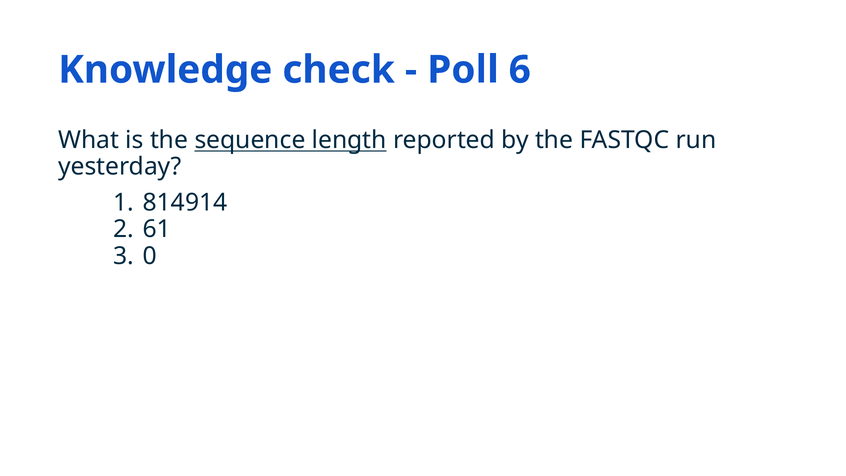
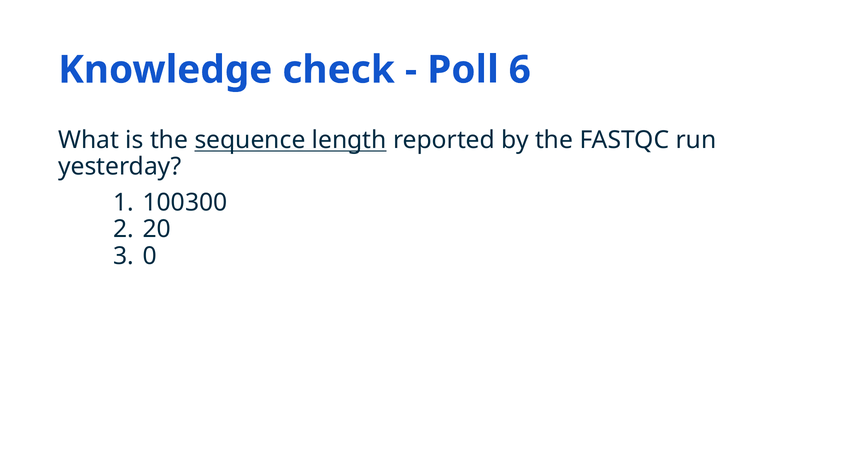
814914: 814914 -> 100300
61: 61 -> 20
